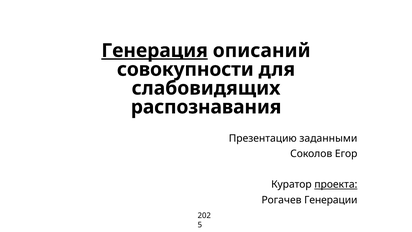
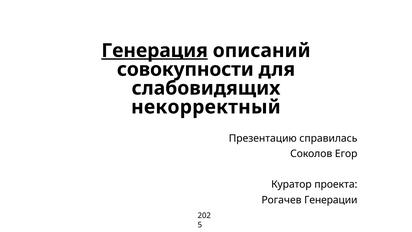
распознавания: распознавания -> некорректный
заданными: заданными -> справилась
проекта underline: present -> none
